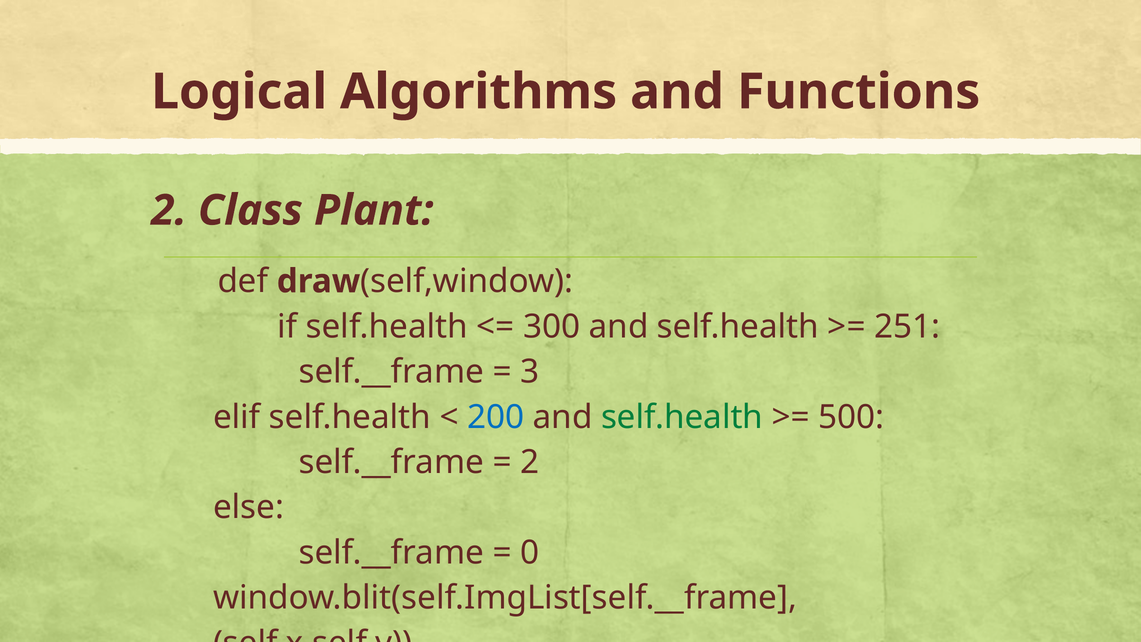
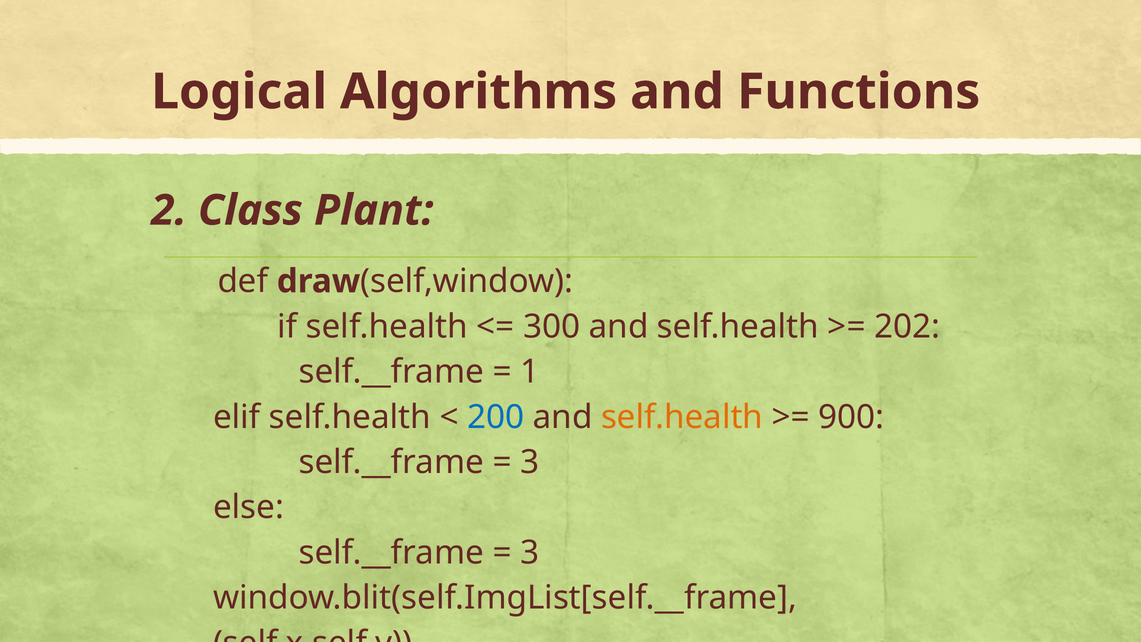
251: 251 -> 202
3: 3 -> 1
self.health at (682, 417) colour: green -> orange
500: 500 -> 900
2 at (530, 462): 2 -> 3
0 at (530, 553): 0 -> 3
